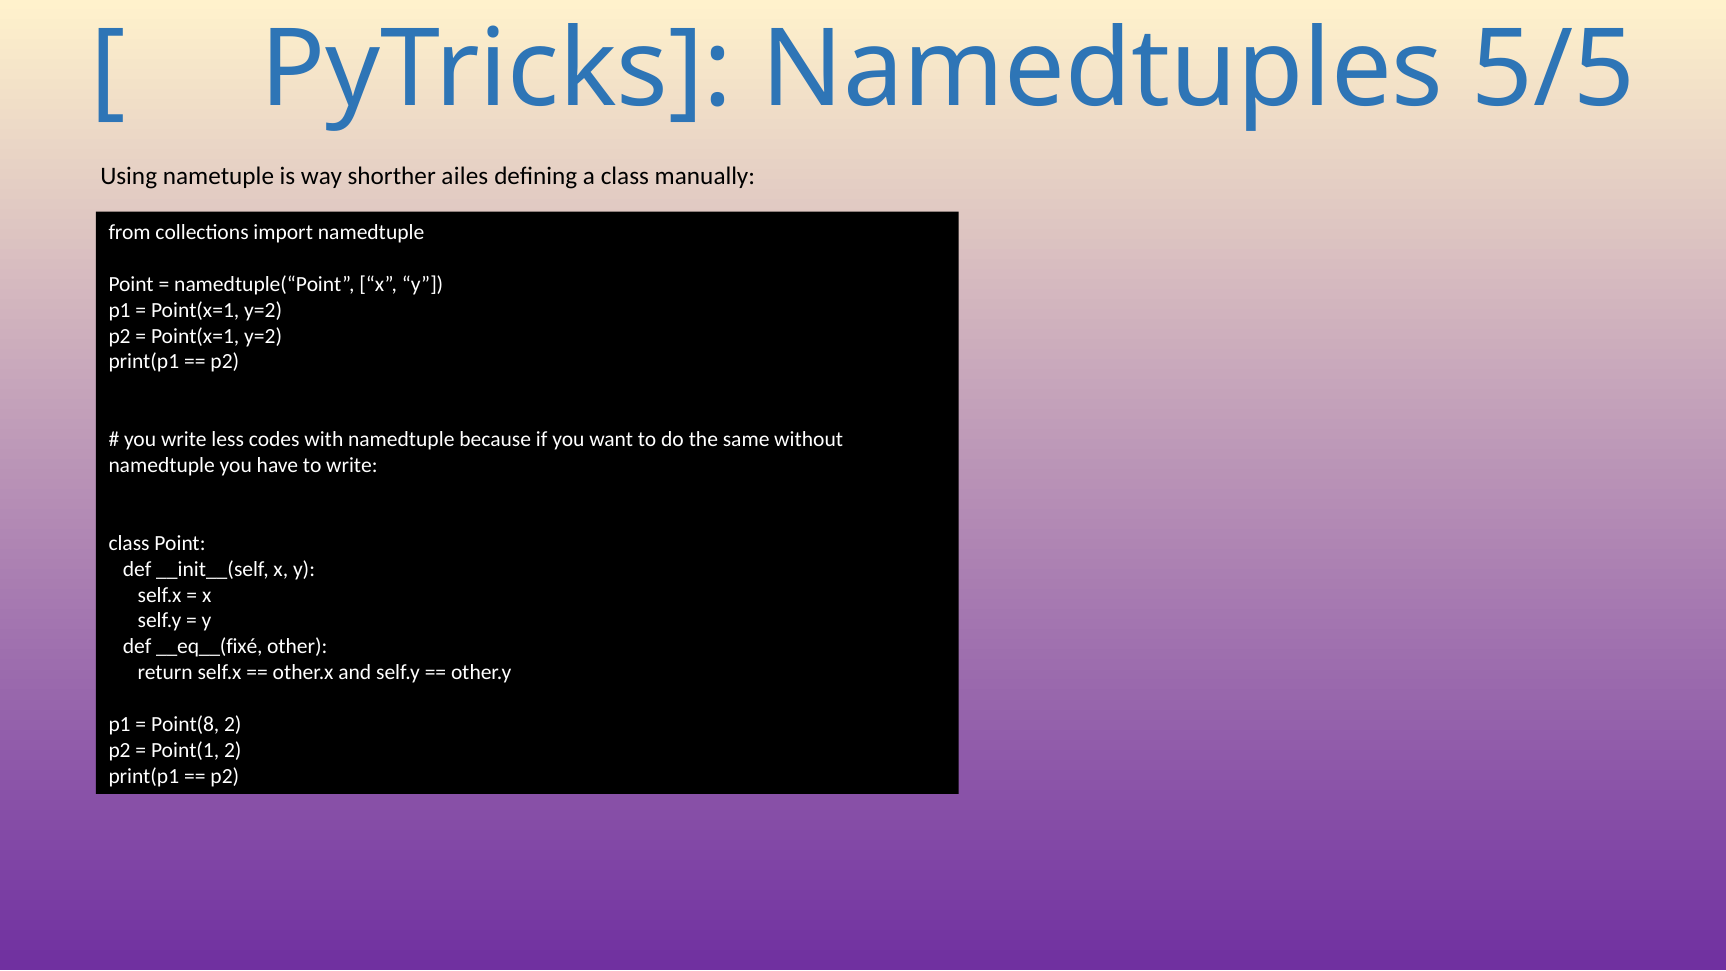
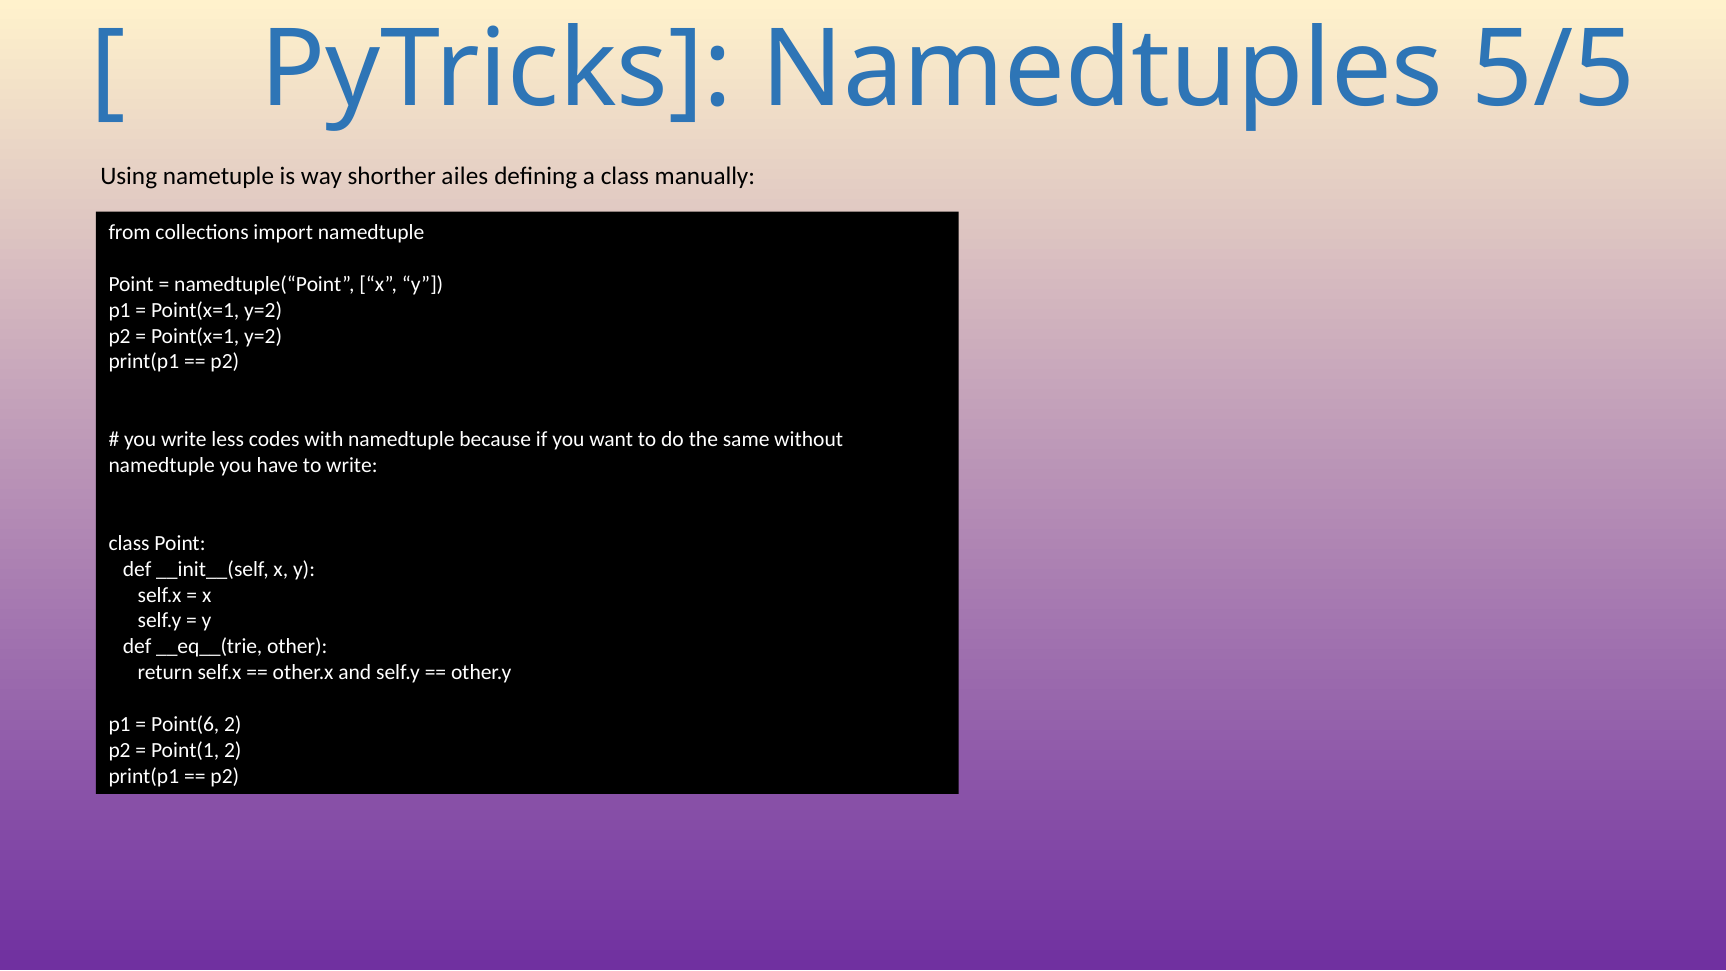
__eq__(fixé: __eq__(fixé -> __eq__(trie
Point(8: Point(8 -> Point(6
